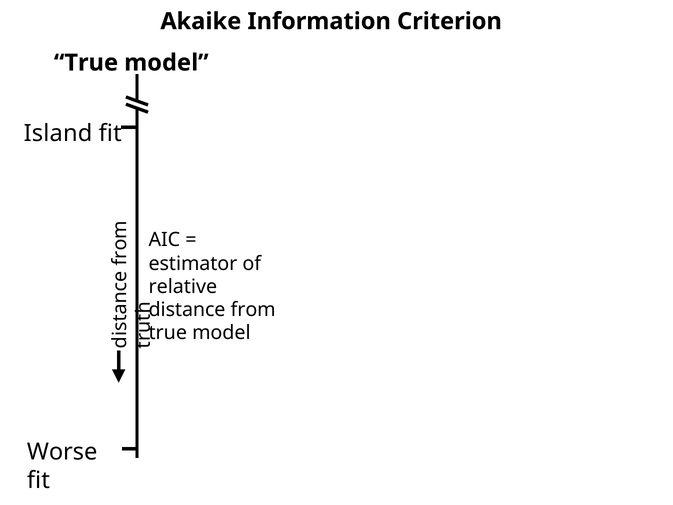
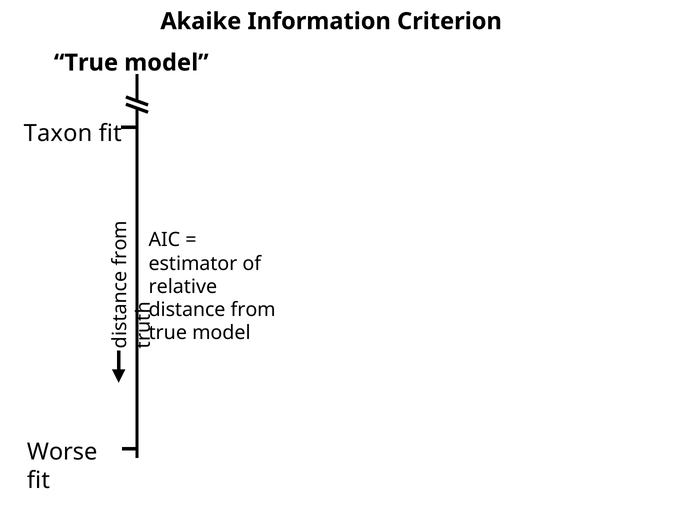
Island: Island -> Taxon
